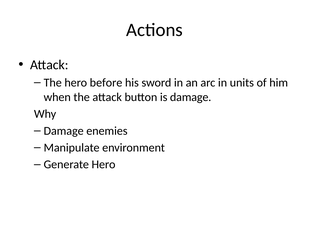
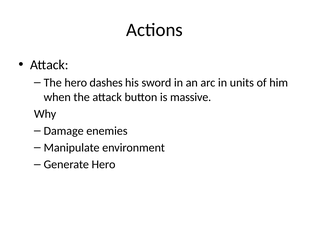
before: before -> dashes
is damage: damage -> massive
